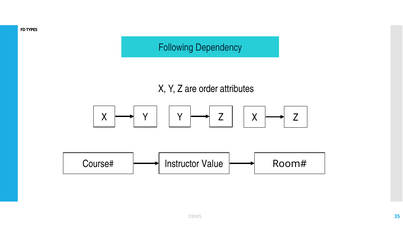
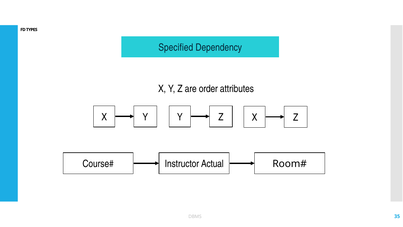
Following: Following -> Specified
Value: Value -> Actual
